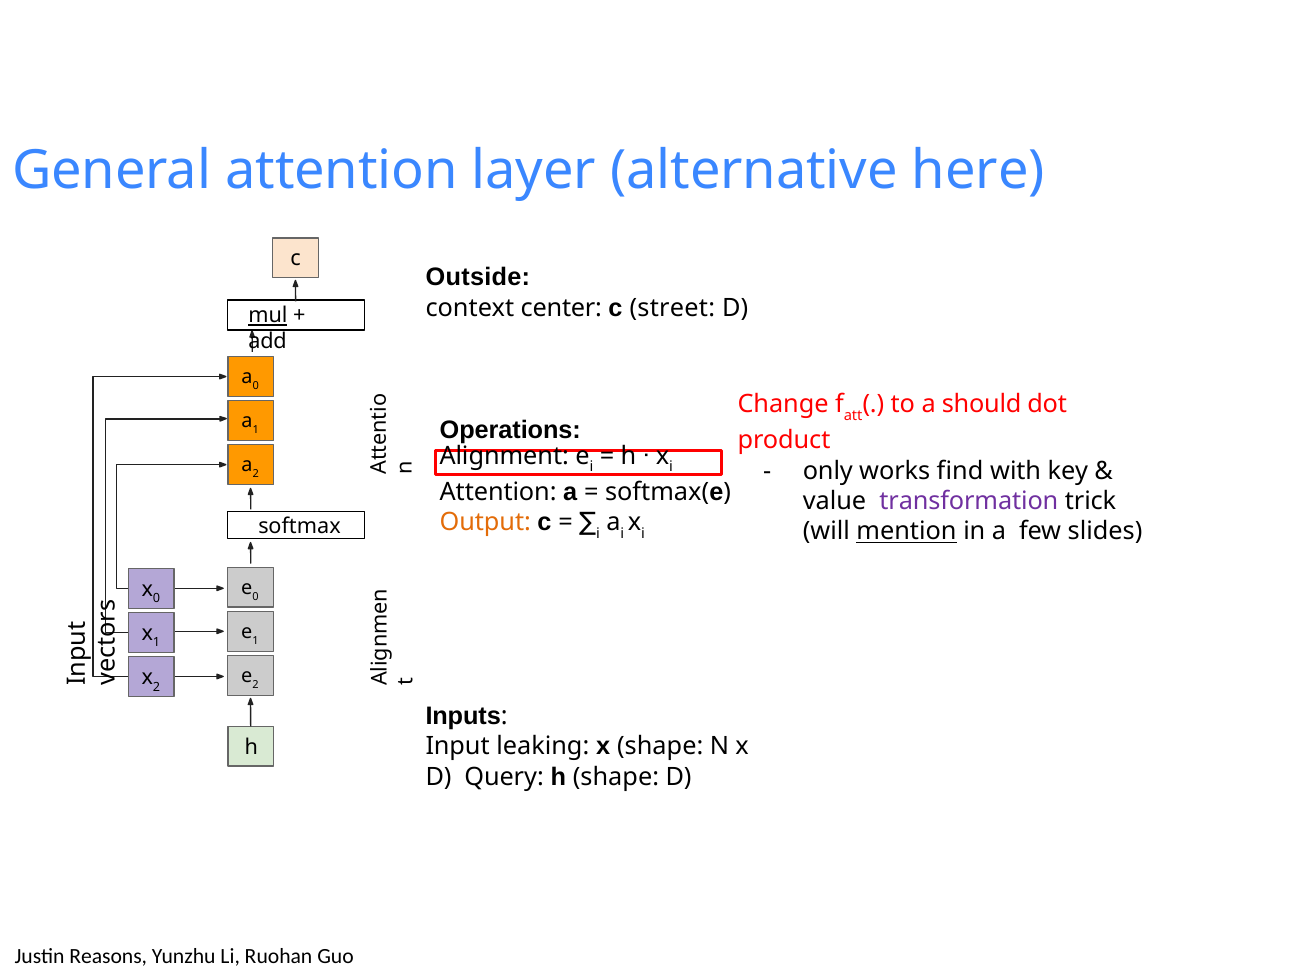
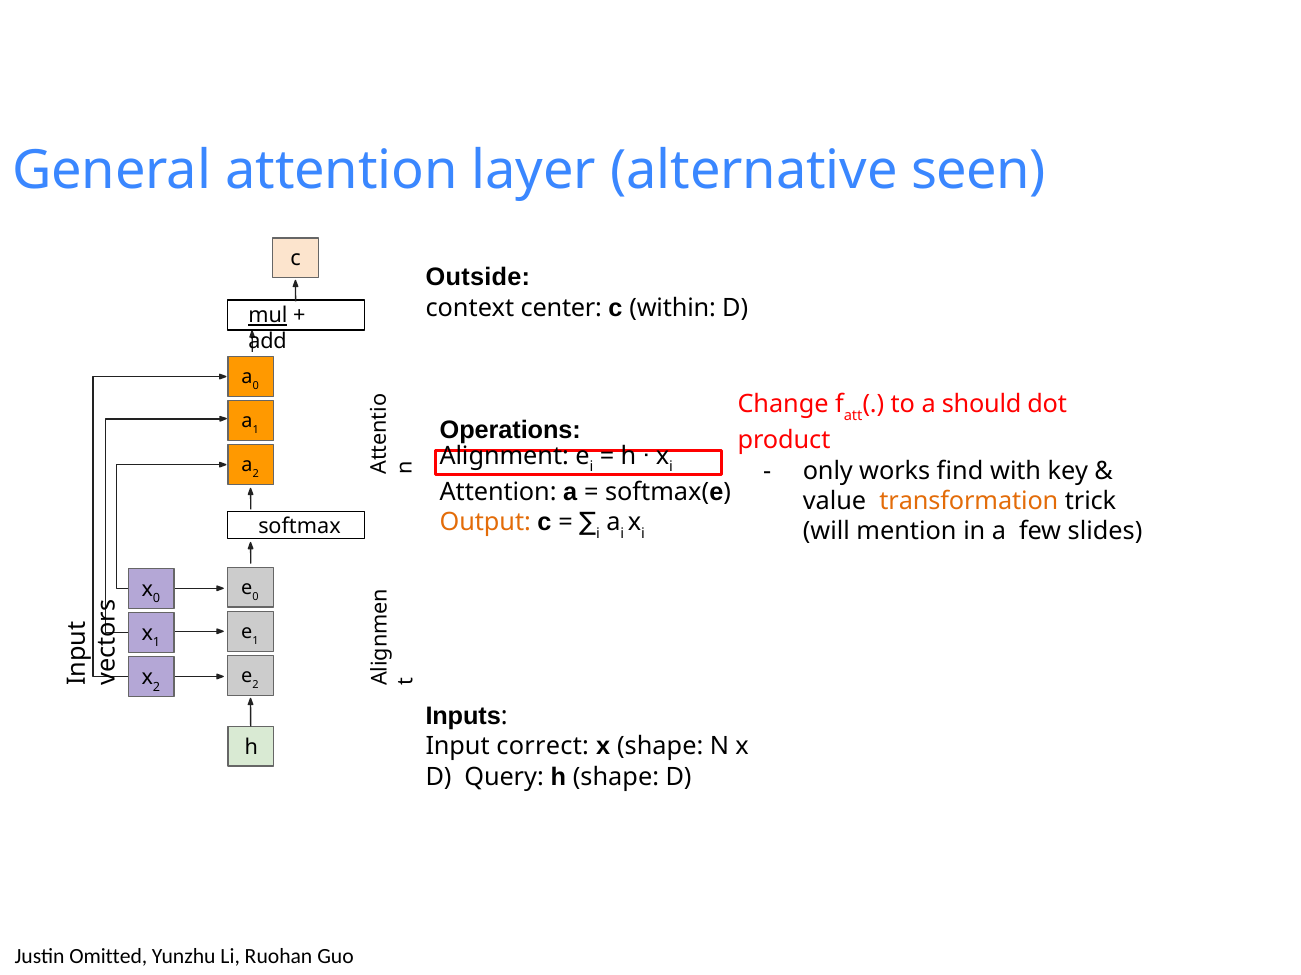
here: here -> seen
street: street -> within
transformation colour: purple -> orange
mention underline: present -> none
leaking: leaking -> correct
Reasons: Reasons -> Omitted
